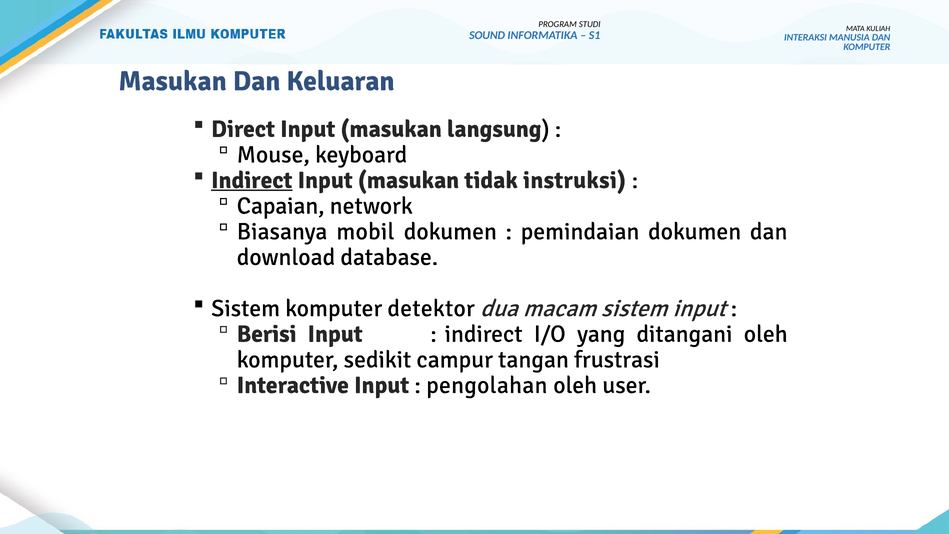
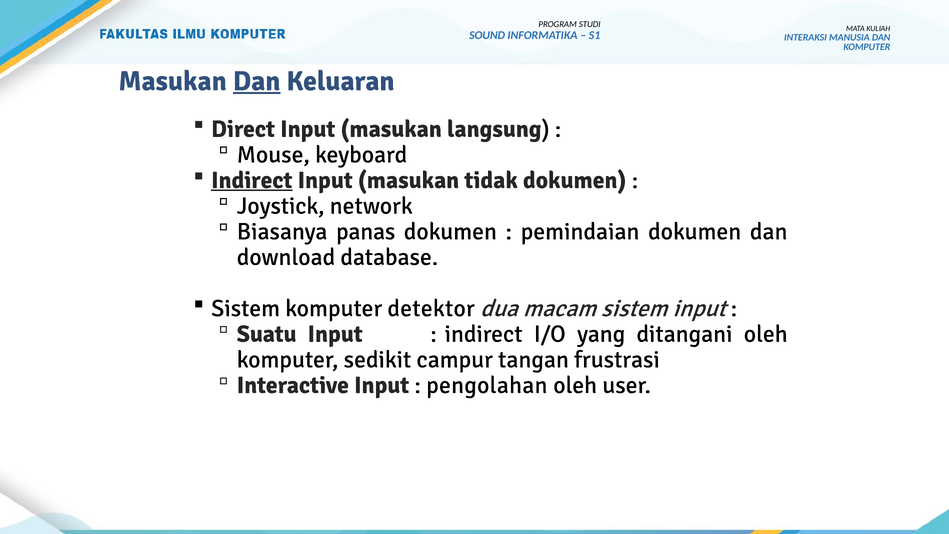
Dan at (257, 81) underline: none -> present
tidak instruksi: instruksi -> dokumen
Capaian: Capaian -> Joystick
mobil: mobil -> panas
Berisi: Berisi -> Suatu
